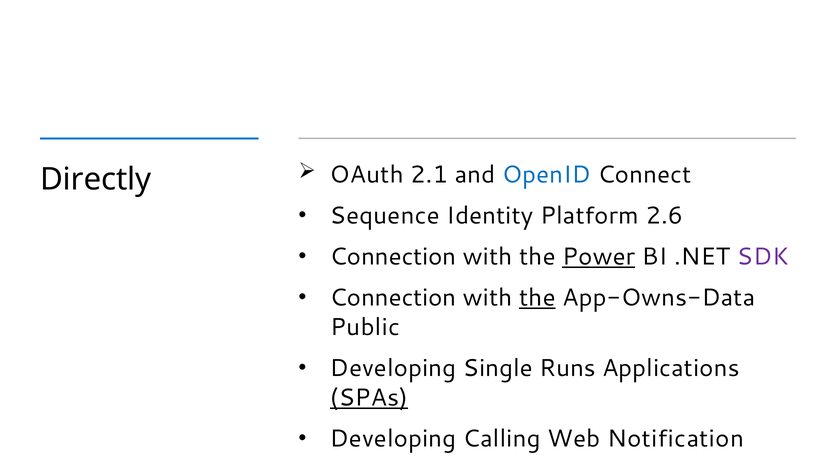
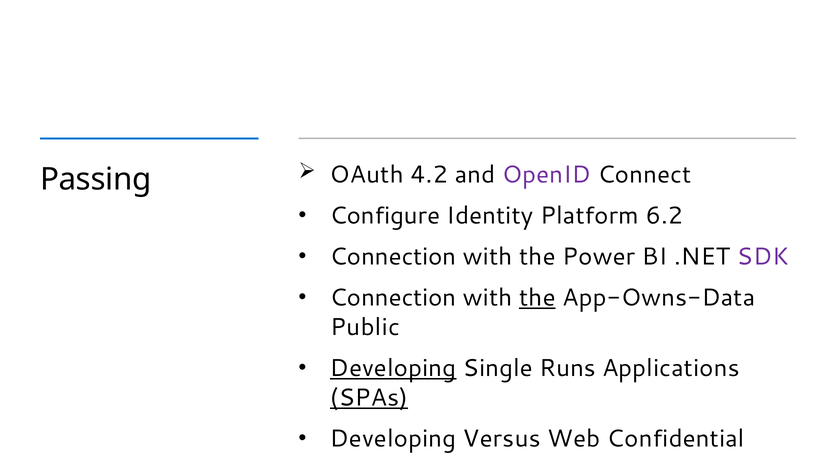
Directly: Directly -> Passing
2.1: 2.1 -> 4.2
OpenID colour: blue -> purple
Sequence: Sequence -> Configure
2.6: 2.6 -> 6.2
Power underline: present -> none
Developing at (393, 368) underline: none -> present
Calling: Calling -> Versus
Notification: Notification -> Confidential
